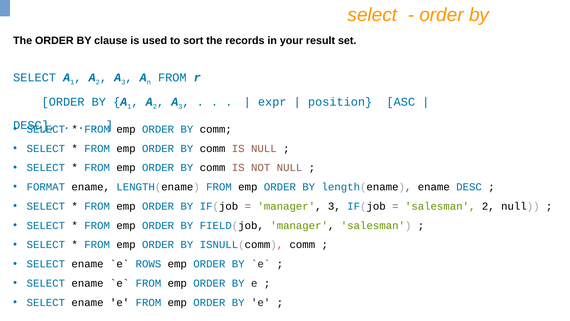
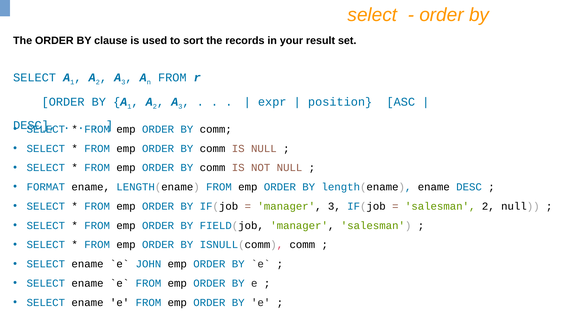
ROWS: ROWS -> JOHN
